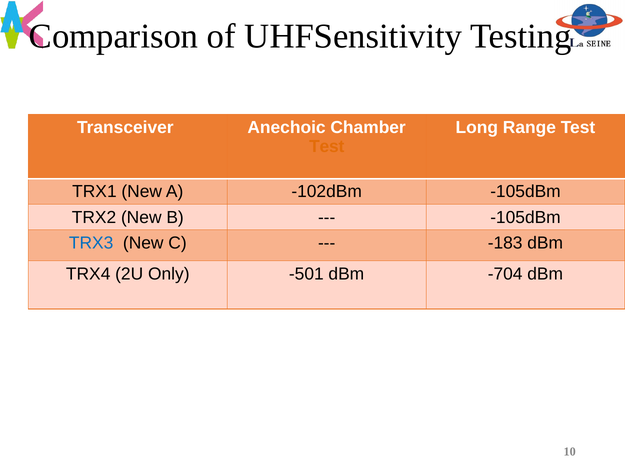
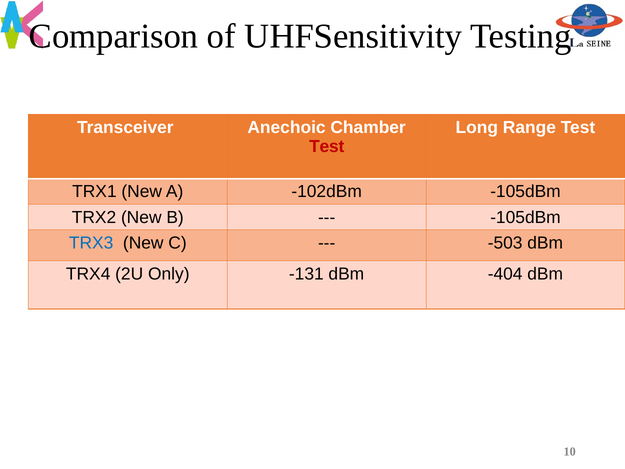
Test at (327, 147) colour: orange -> red
-183: -183 -> -503
-501: -501 -> -131
-704: -704 -> -404
